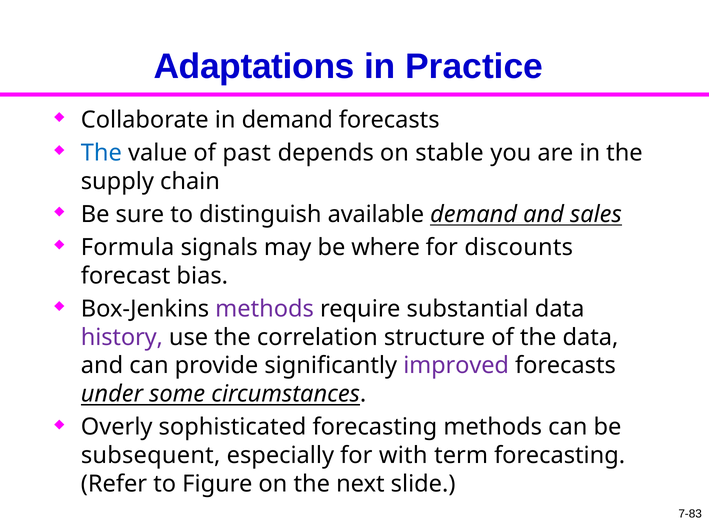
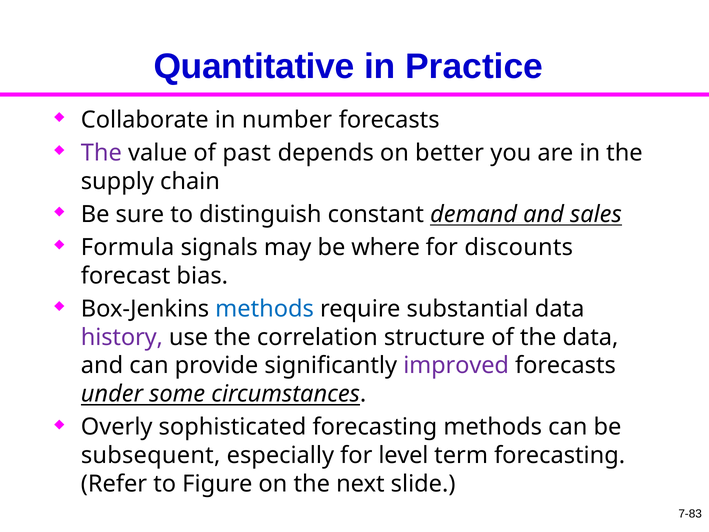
Adaptations: Adaptations -> Quantitative
in demand: demand -> number
The at (101, 153) colour: blue -> purple
stable: stable -> better
available: available -> constant
methods at (265, 309) colour: purple -> blue
with: with -> level
